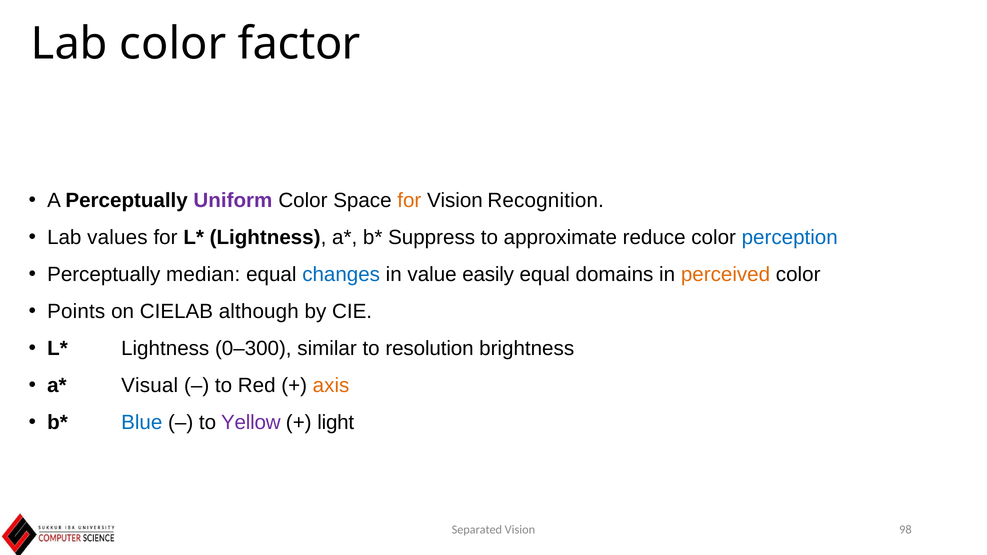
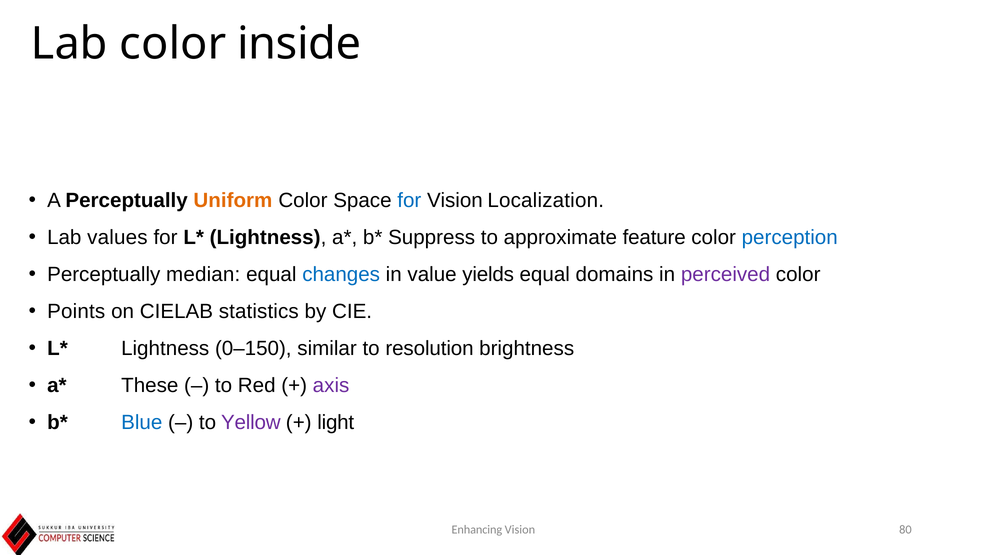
factor: factor -> inside
Uniform colour: purple -> orange
for at (409, 201) colour: orange -> blue
Recognition: Recognition -> Localization
reduce: reduce -> feature
easily: easily -> yields
perceived colour: orange -> purple
although: although -> statistics
0–300: 0–300 -> 0–150
Visual: Visual -> These
axis colour: orange -> purple
Separated: Separated -> Enhancing
98: 98 -> 80
